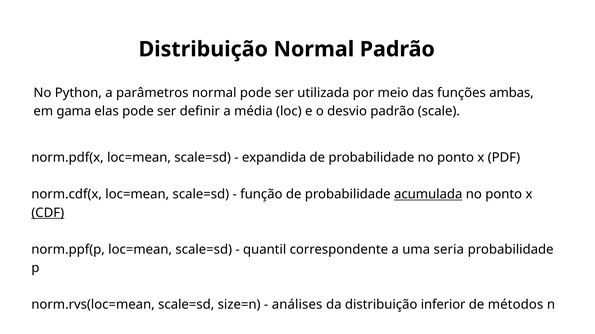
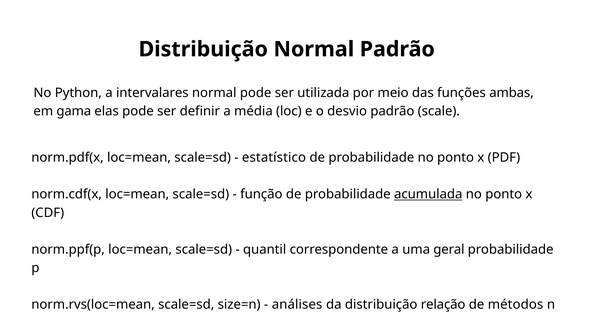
parâmetros: parâmetros -> intervalares
expandida: expandida -> estatístico
CDF underline: present -> none
seria: seria -> geral
inferior: inferior -> relação
